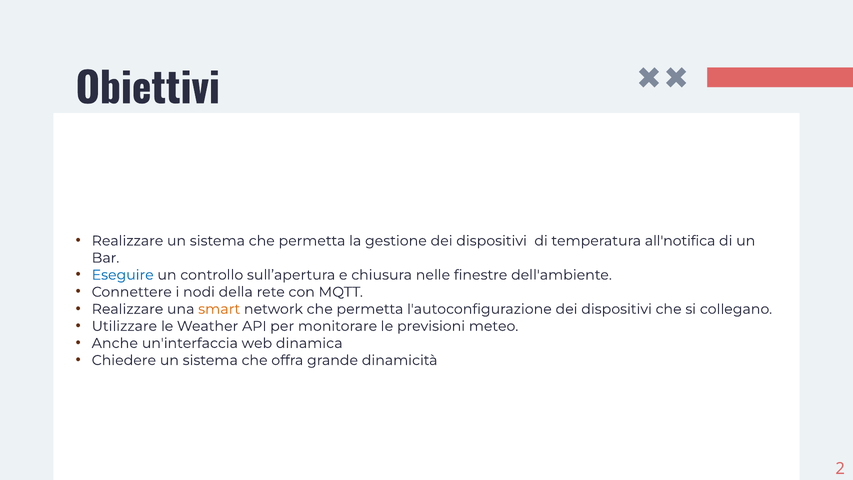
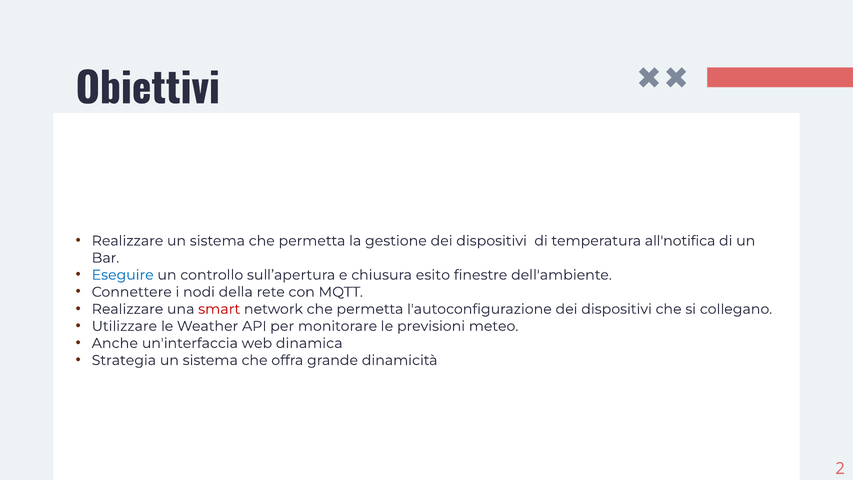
nelle: nelle -> esito
smart colour: orange -> red
Chiedere: Chiedere -> Strategia
